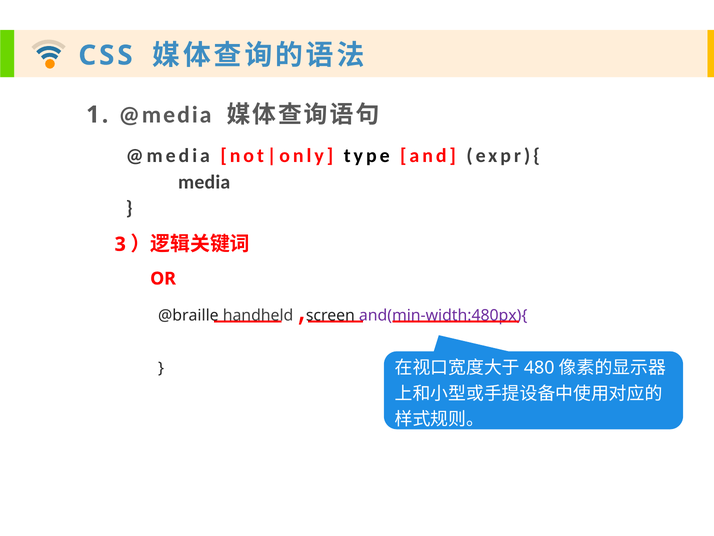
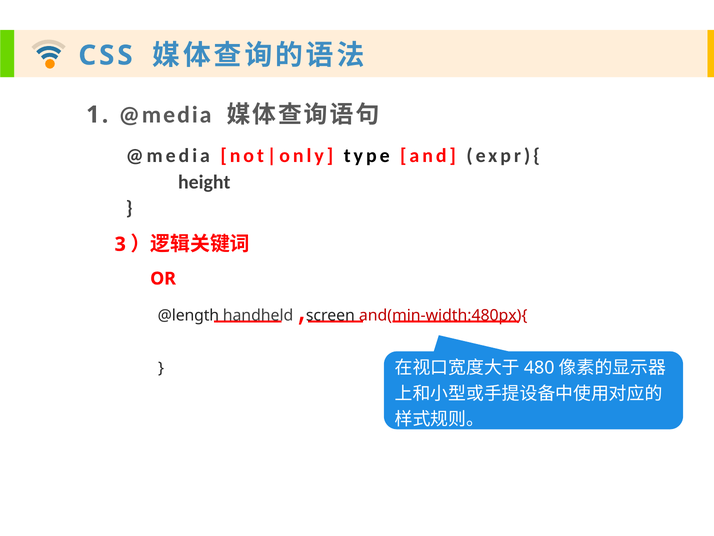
media: media -> height
@braille: @braille -> @length
and(min-width:480px){ colour: purple -> red
